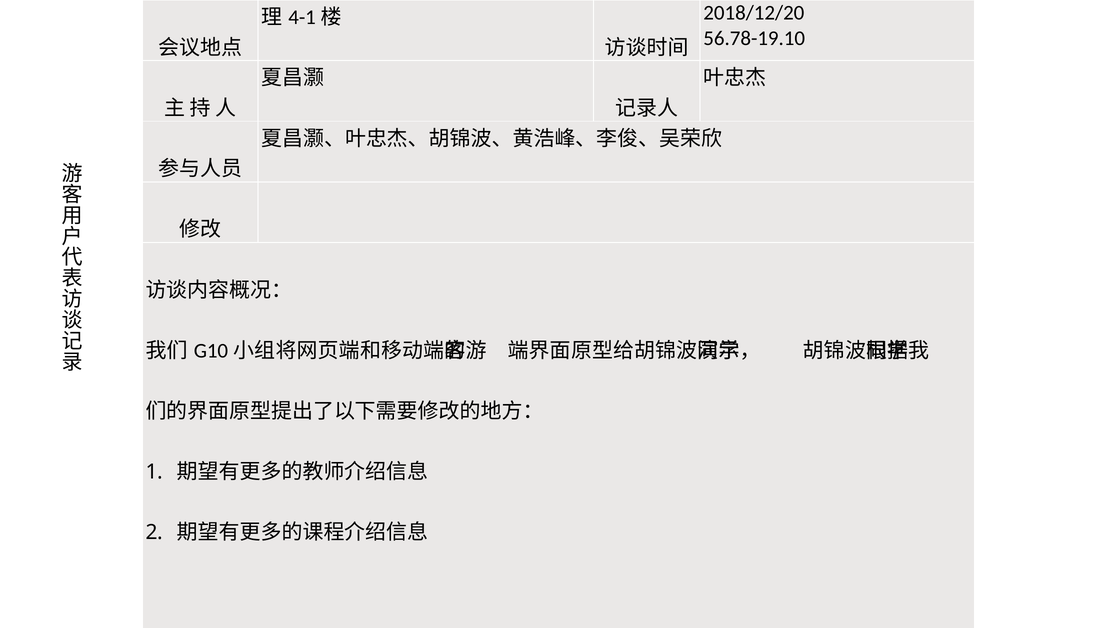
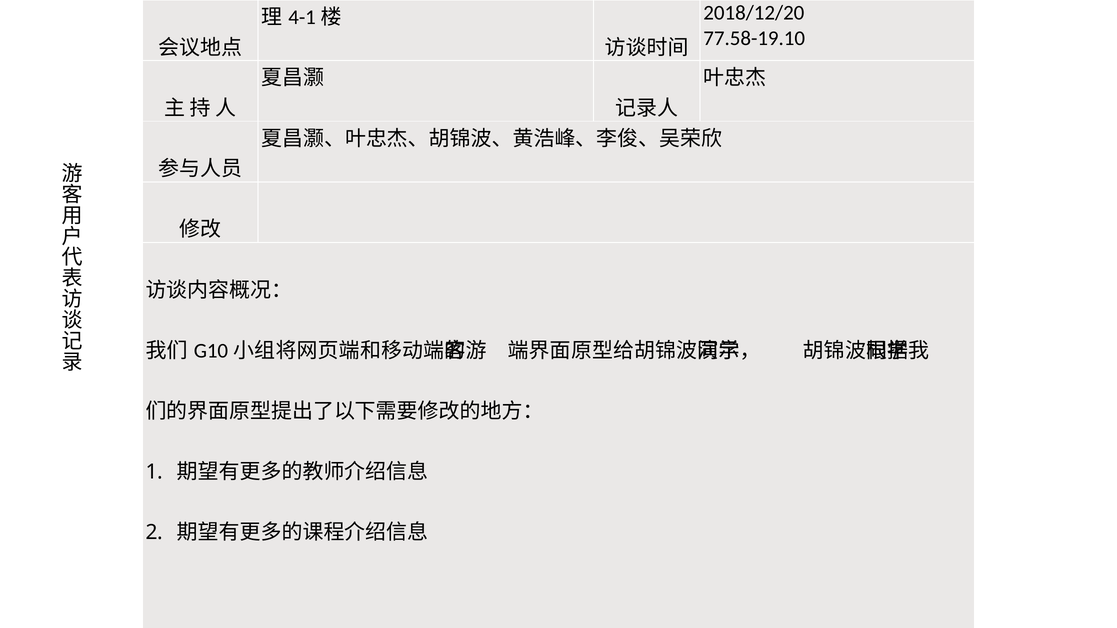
56.78-19.10: 56.78-19.10 -> 77.58-19.10
